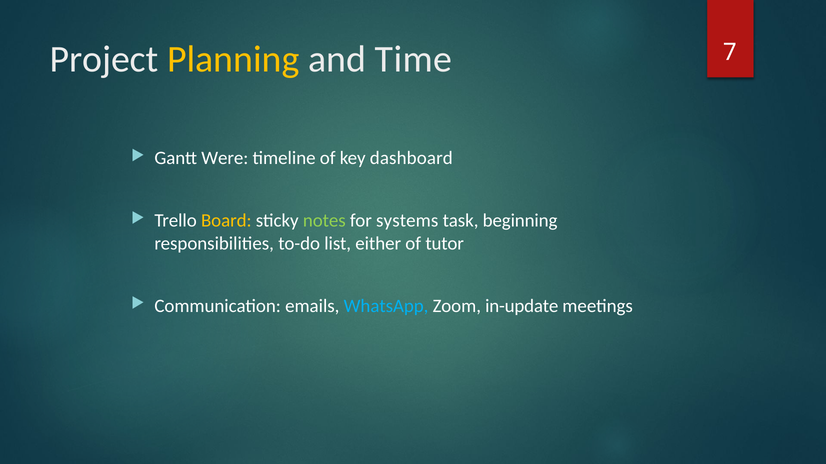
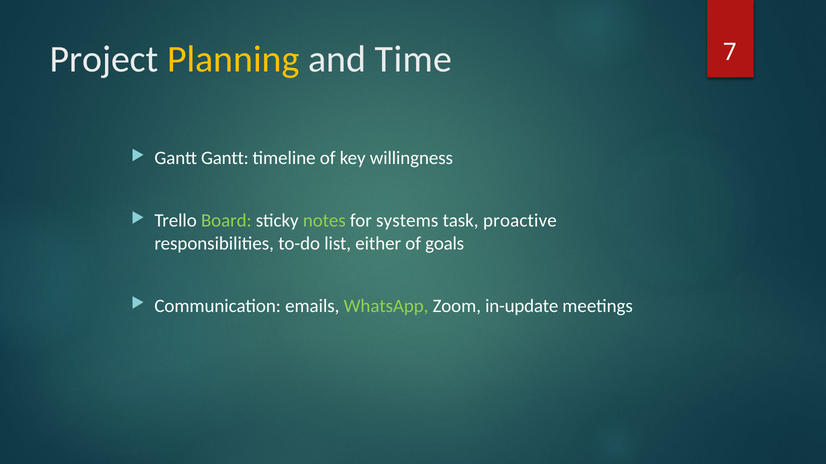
Gantt Were: Were -> Gantt
dashboard: dashboard -> willingness
Board colour: yellow -> light green
beginning: beginning -> proactive
tutor: tutor -> goals
WhatsApp colour: light blue -> light green
